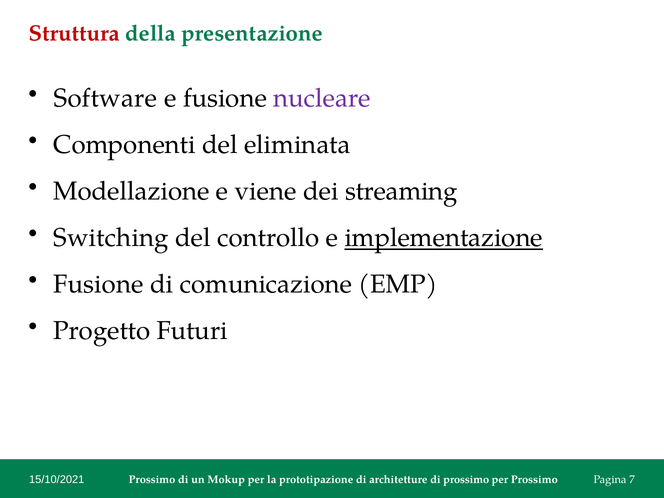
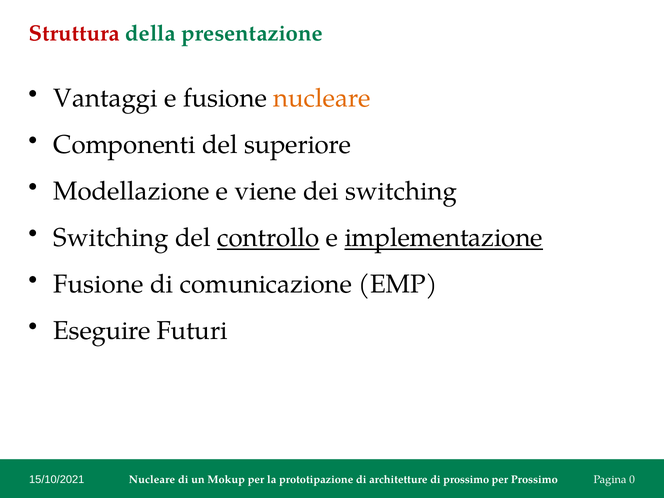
Software: Software -> Vantaggi
nucleare at (322, 98) colour: purple -> orange
eliminata: eliminata -> superiore
dei streaming: streaming -> switching
controllo underline: none -> present
Progetto: Progetto -> Eseguire
Prossimo at (152, 479): Prossimo -> Nucleare
7: 7 -> 0
